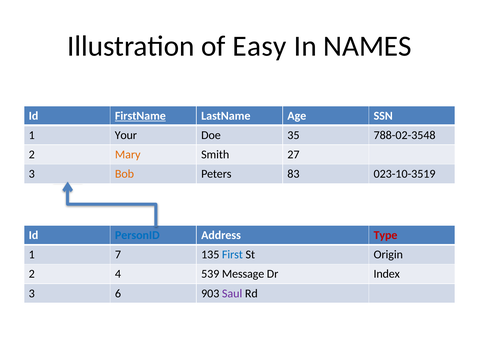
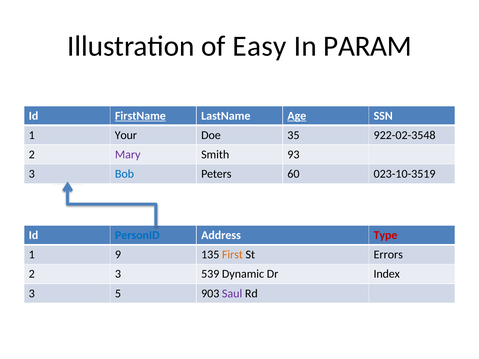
NAMES: NAMES -> PARAM
Age underline: none -> present
788-02-3548: 788-02-3548 -> 922-02-3548
Mary colour: orange -> purple
27: 27 -> 93
Bob colour: orange -> blue
83: 83 -> 60
7: 7 -> 9
First colour: blue -> orange
Origin: Origin -> Errors
2 4: 4 -> 3
Message: Message -> Dynamic
6: 6 -> 5
